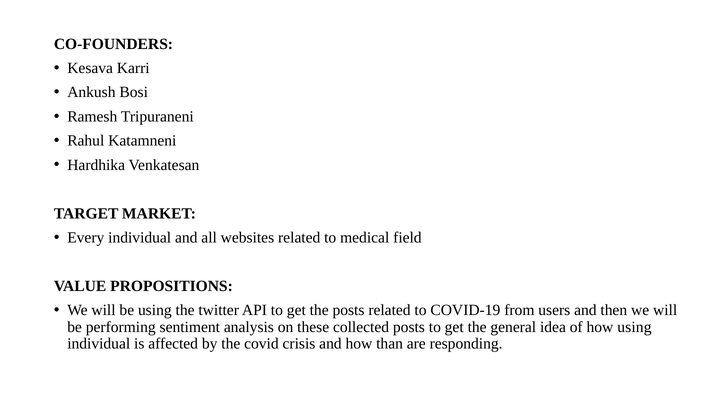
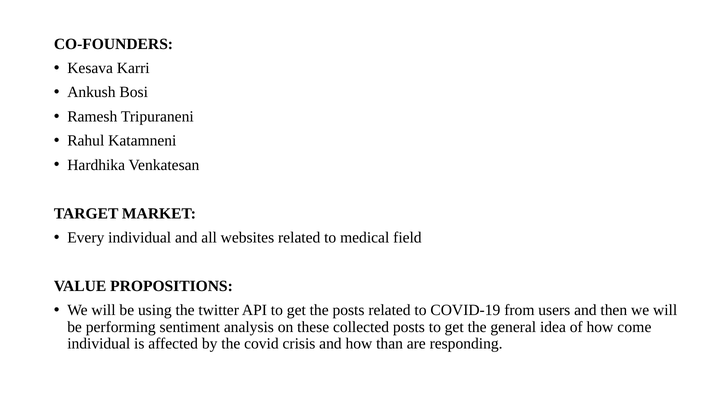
how using: using -> come
